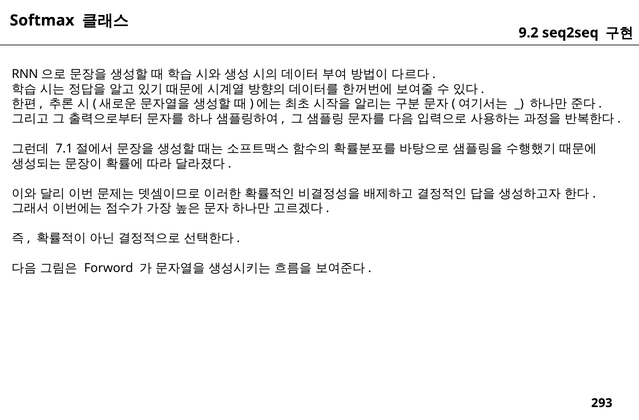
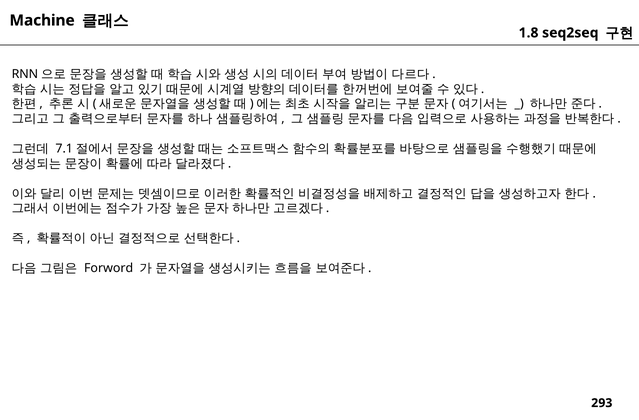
Softmax: Softmax -> Machine
9.2: 9.2 -> 1.8
